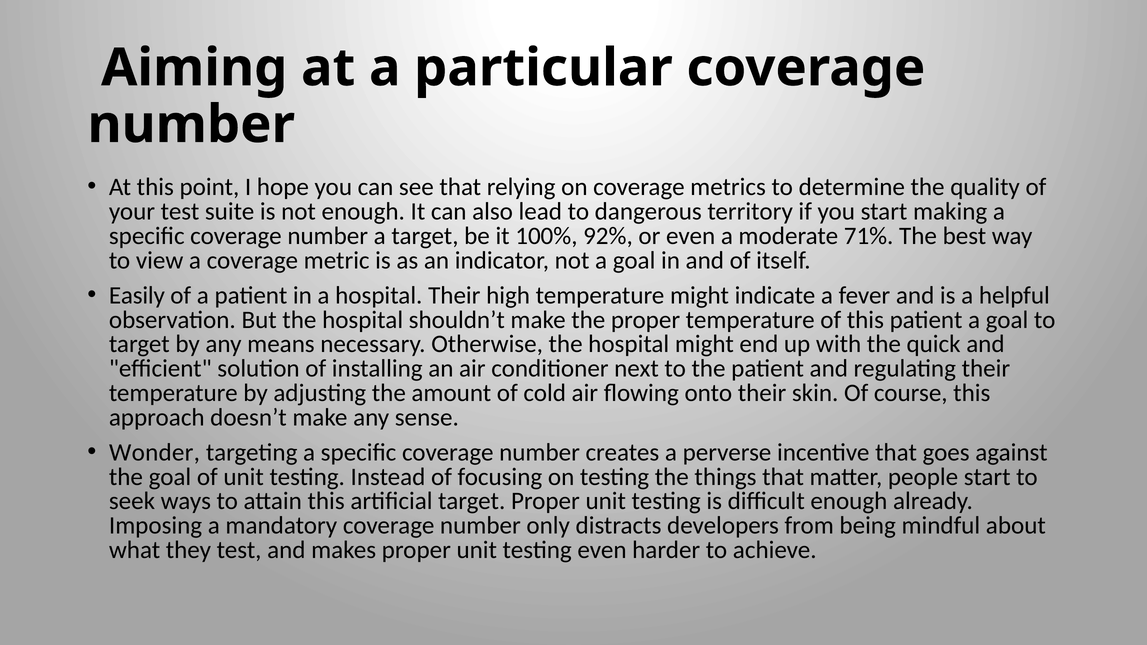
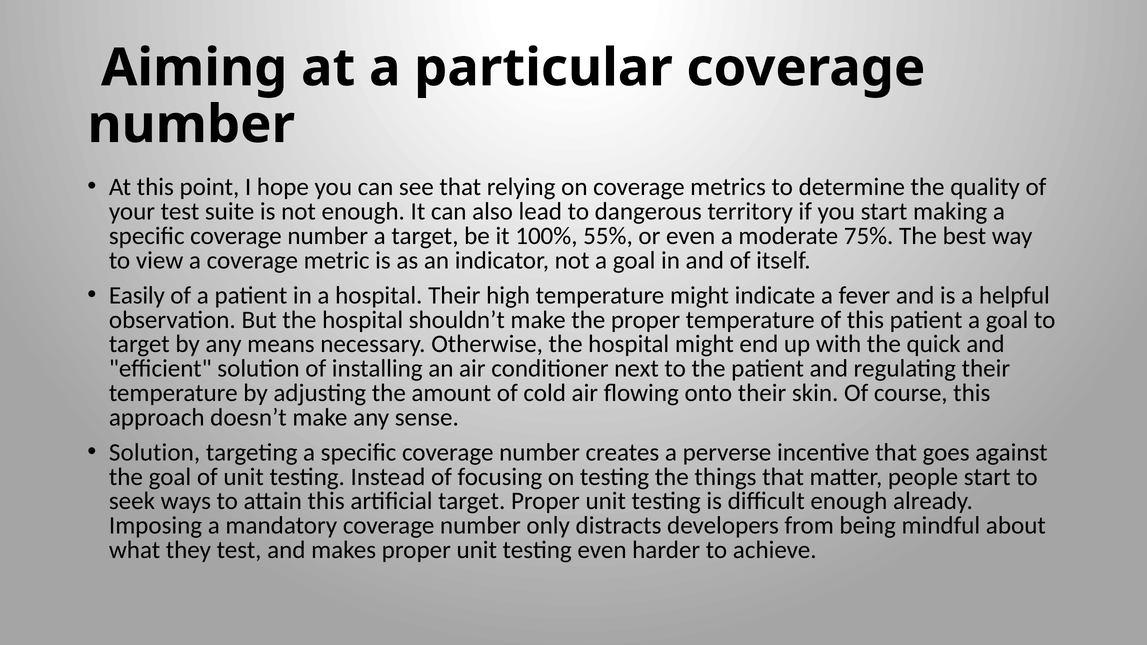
92%: 92% -> 55%
71%: 71% -> 75%
Wonder at (155, 453): Wonder -> Solution
